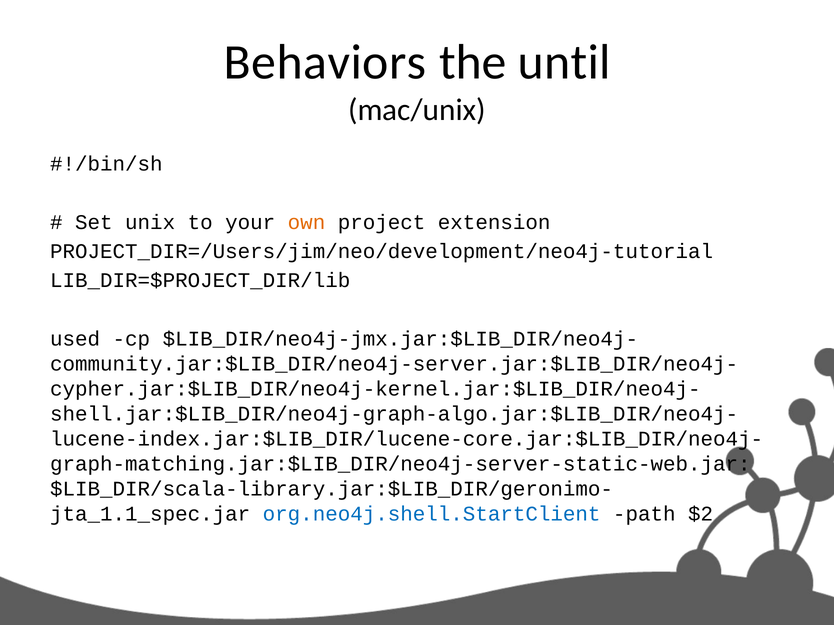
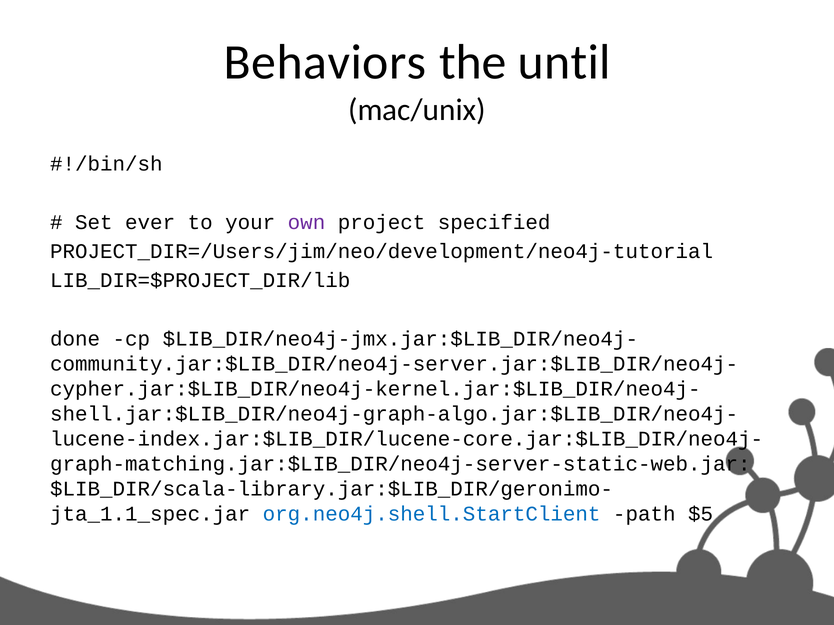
unix: unix -> ever
own colour: orange -> purple
extension: extension -> specified
used: used -> done
$2: $2 -> $5
